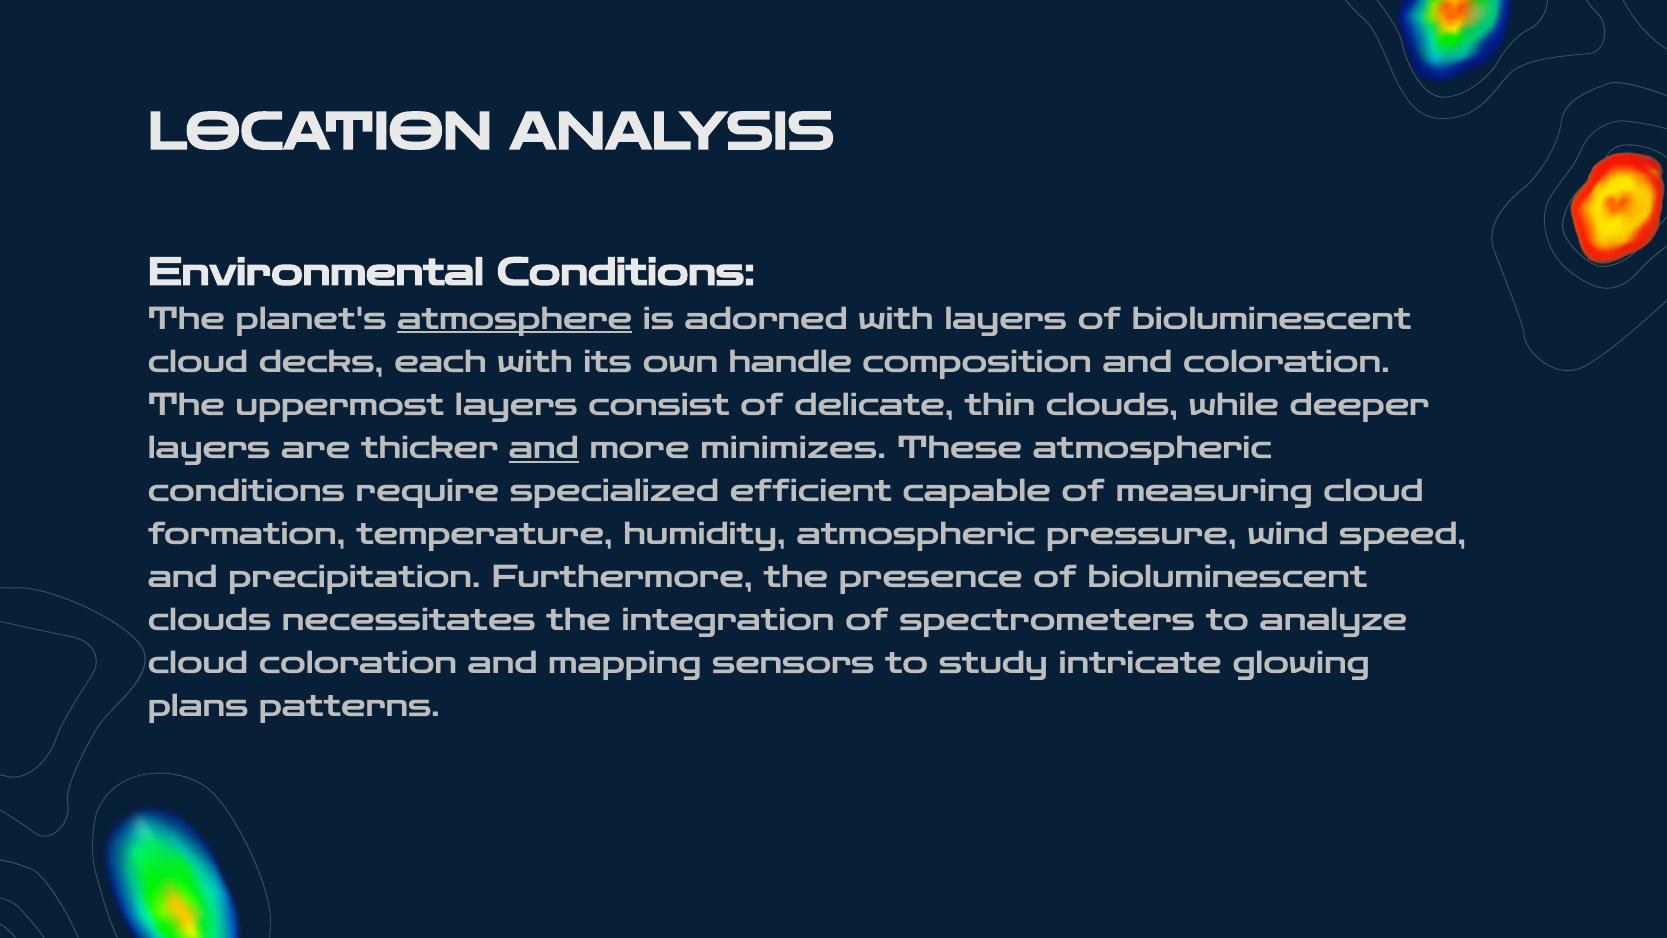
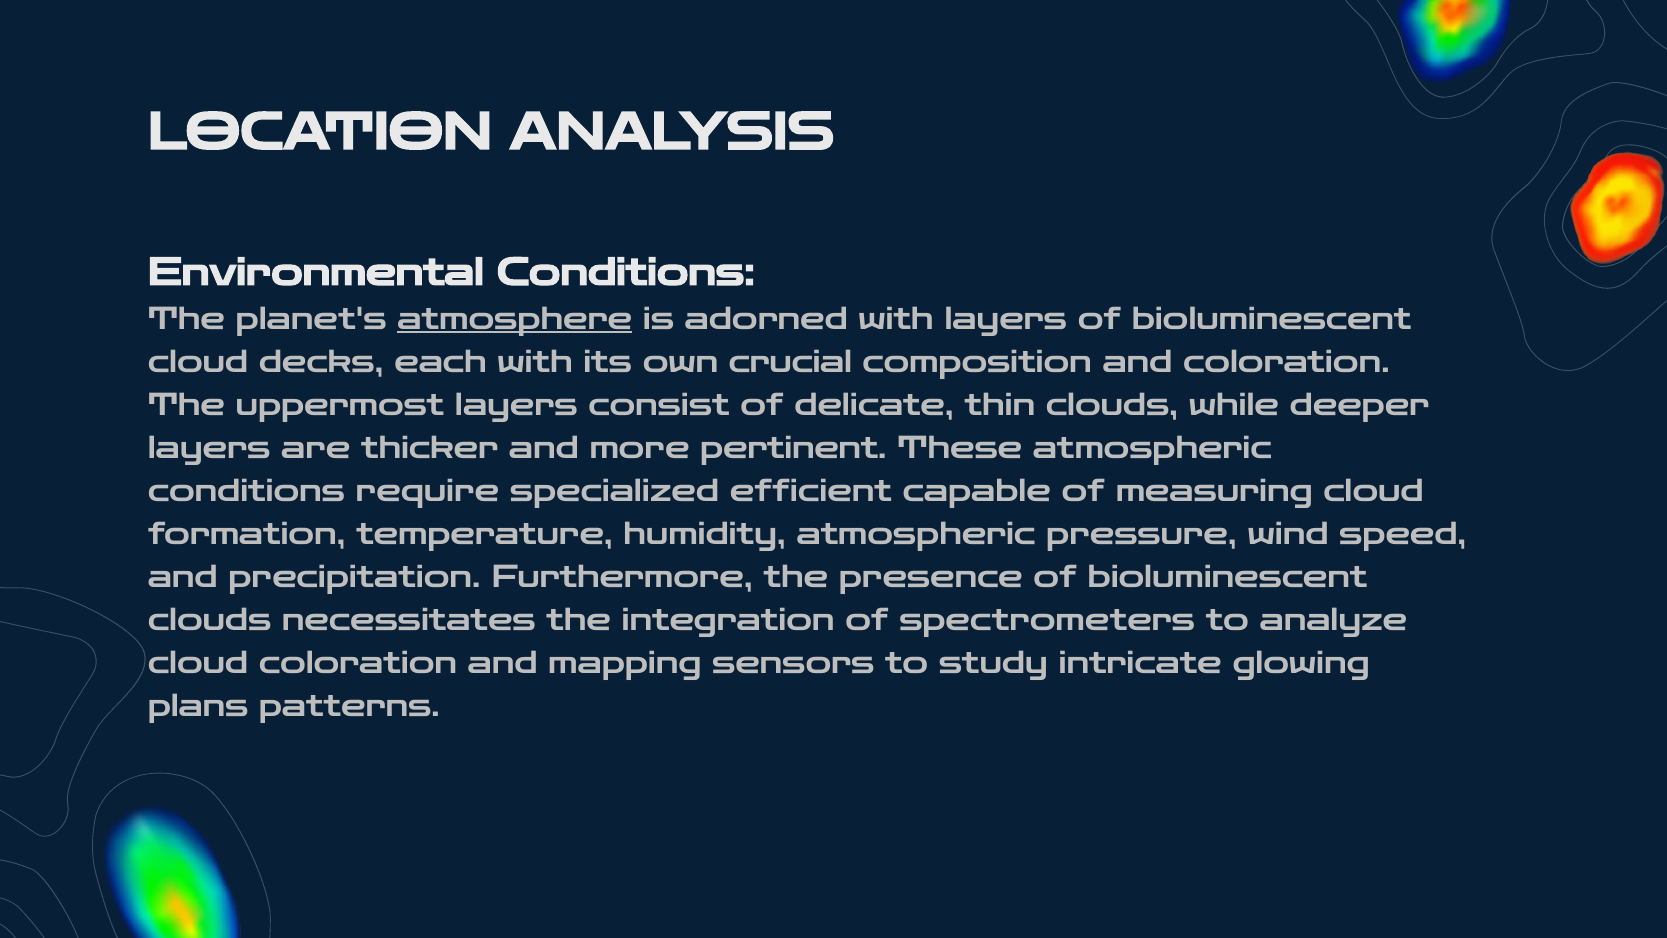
handle: handle -> crucial
and at (544, 448) underline: present -> none
minimizes: minimizes -> pertinent
